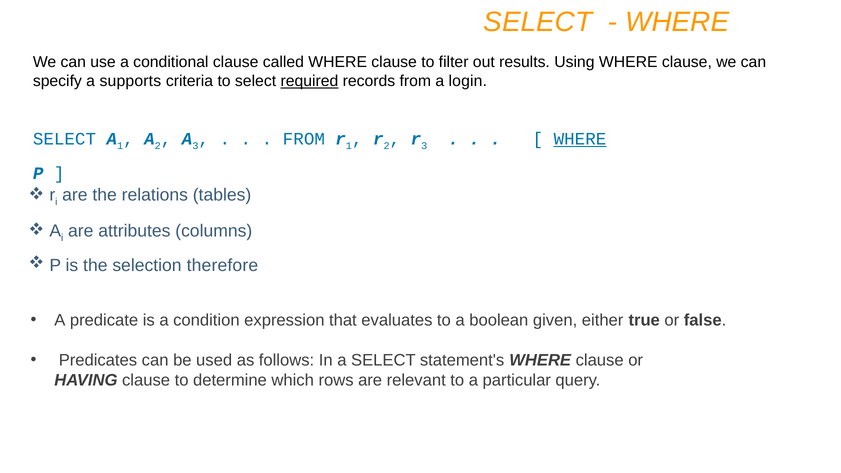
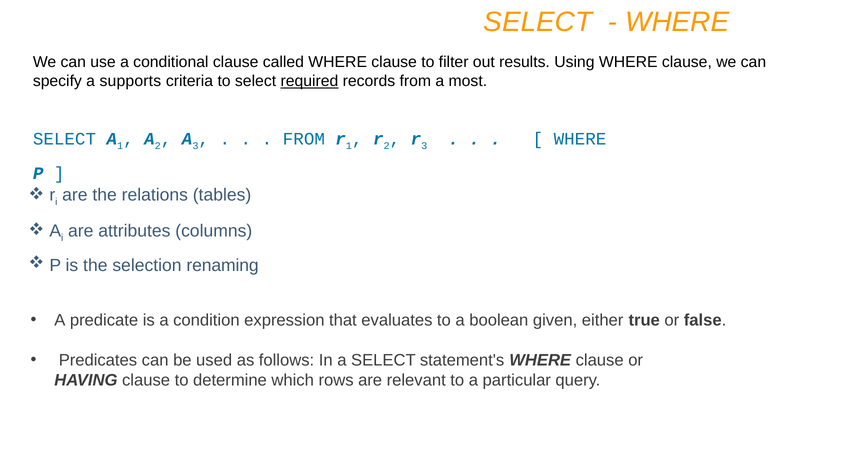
login: login -> most
WHERE at (580, 139) underline: present -> none
therefore: therefore -> renaming
